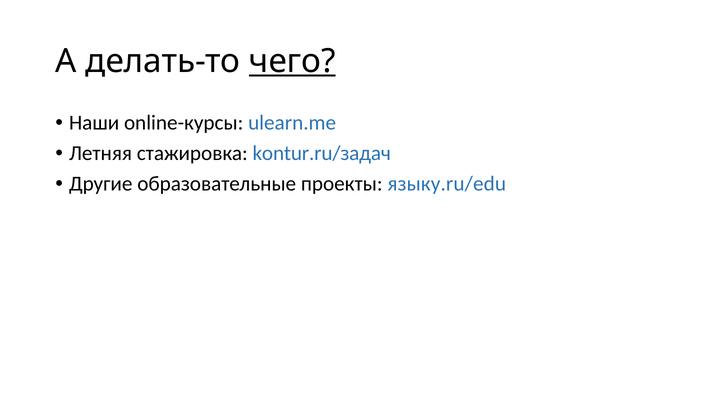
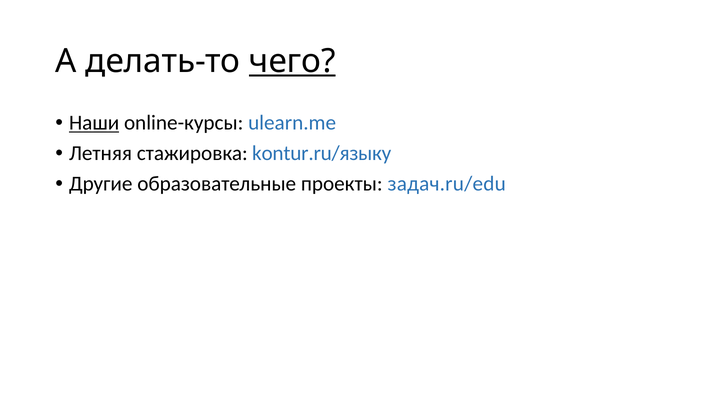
Наши underline: none -> present
kontur.ru/задач: kontur.ru/задач -> kontur.ru/языку
языку.ru/edu: языку.ru/edu -> задач.ru/edu
